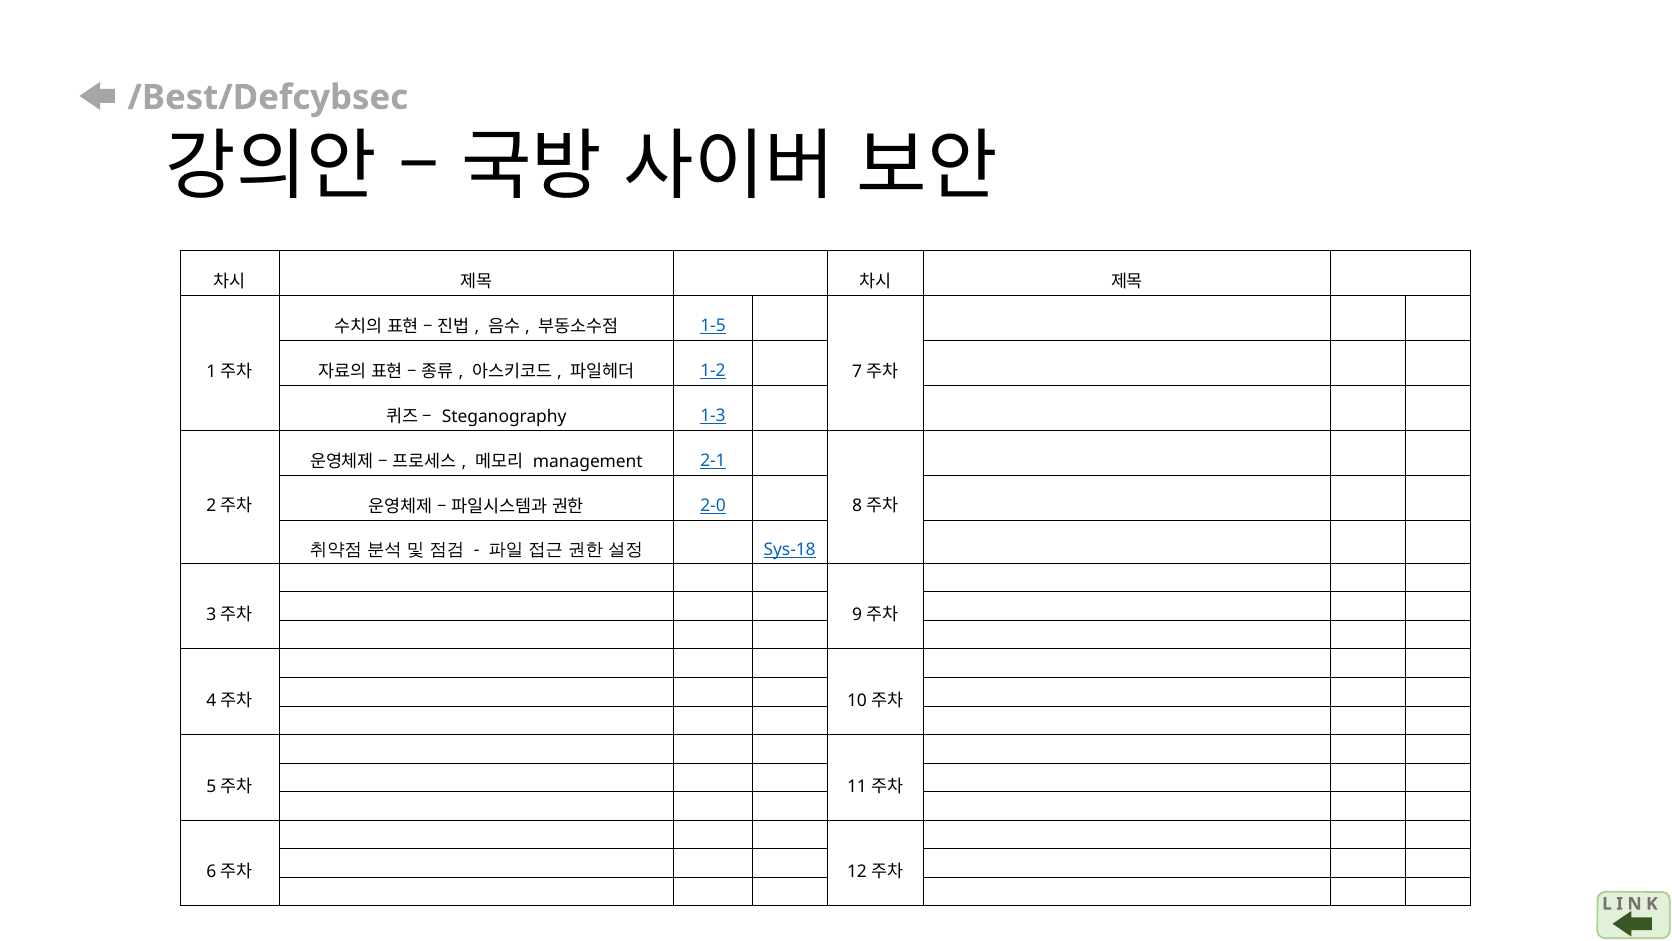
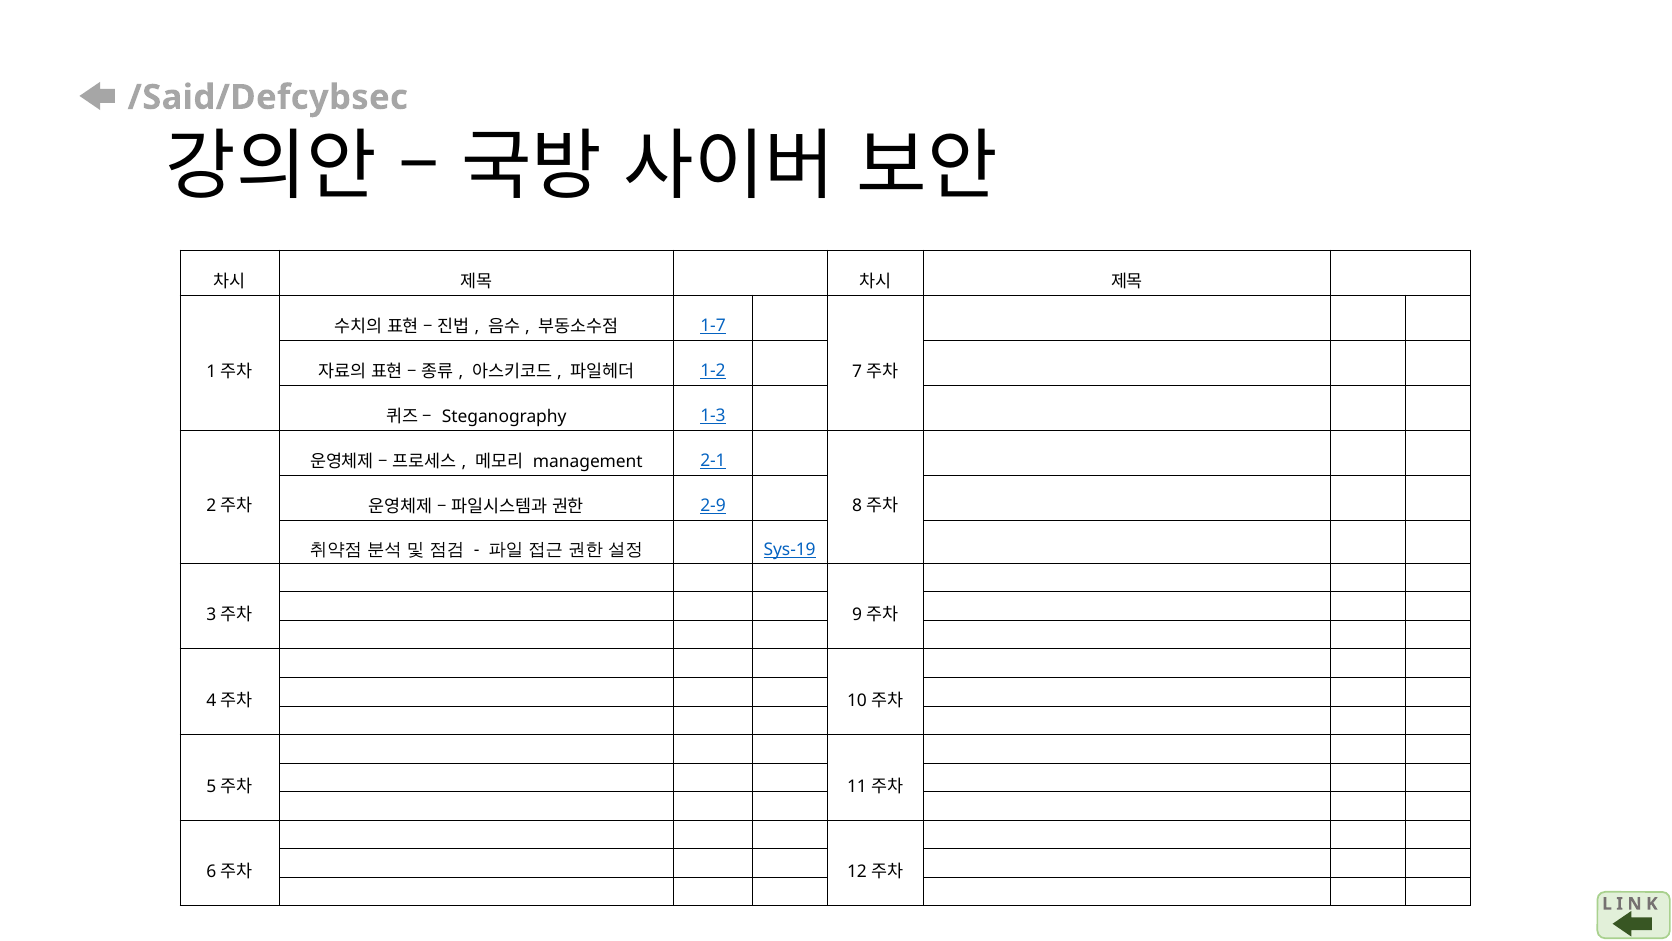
/Best/Defcybsec: /Best/Defcybsec -> /Said/Defcybsec
1-5: 1-5 -> 1-7
2-0: 2-0 -> 2-9
Sys-18: Sys-18 -> Sys-19
